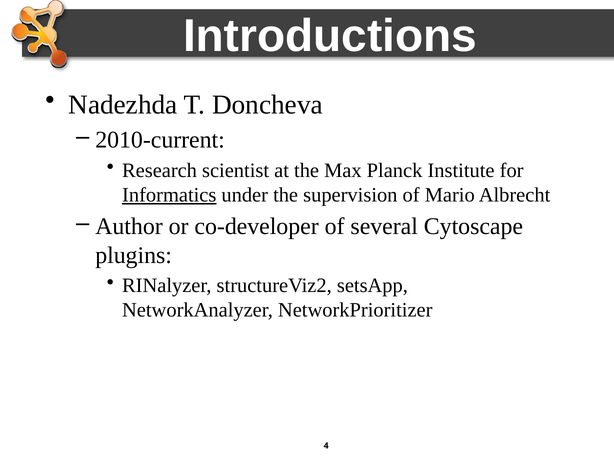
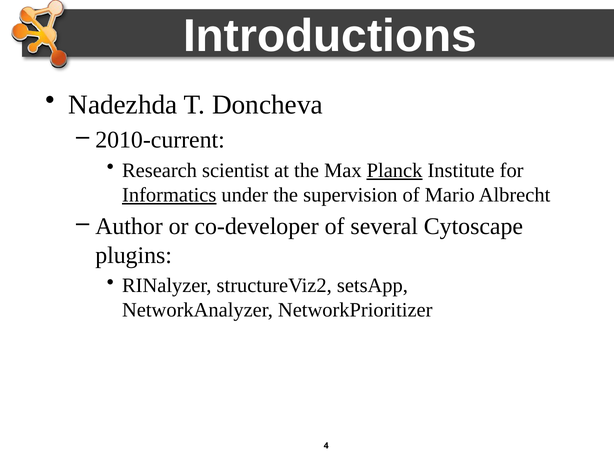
Planck underline: none -> present
